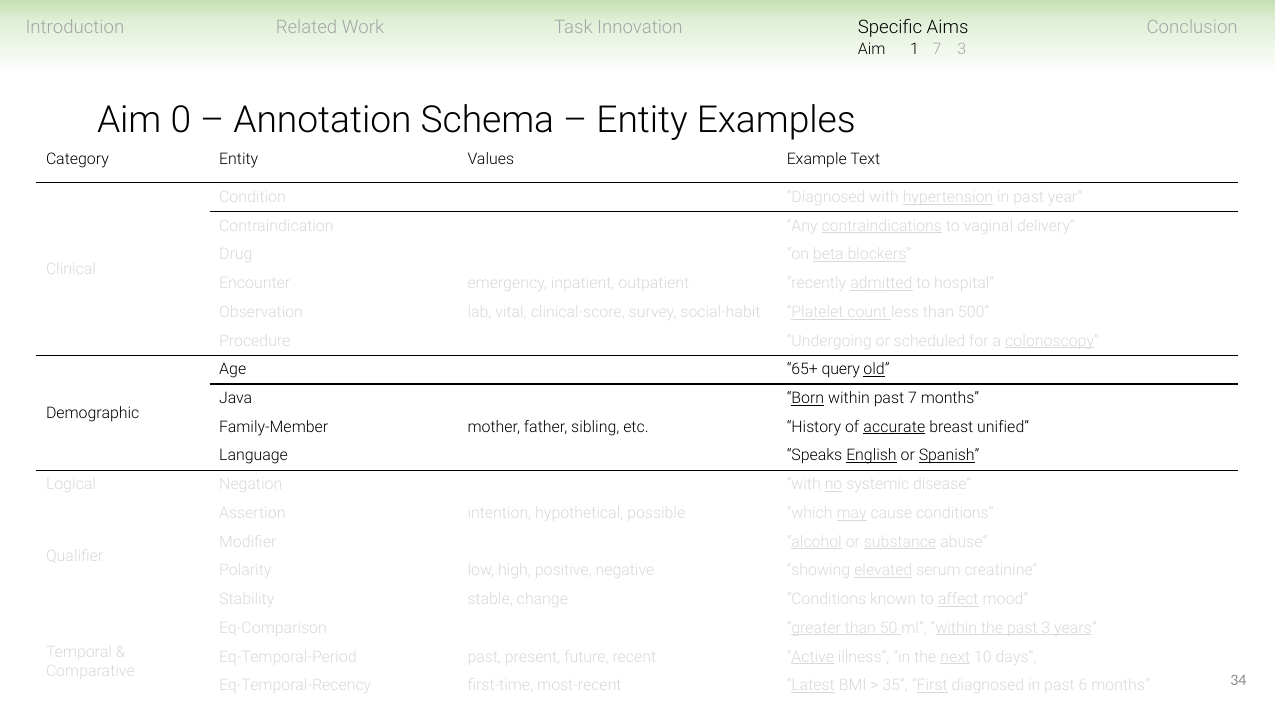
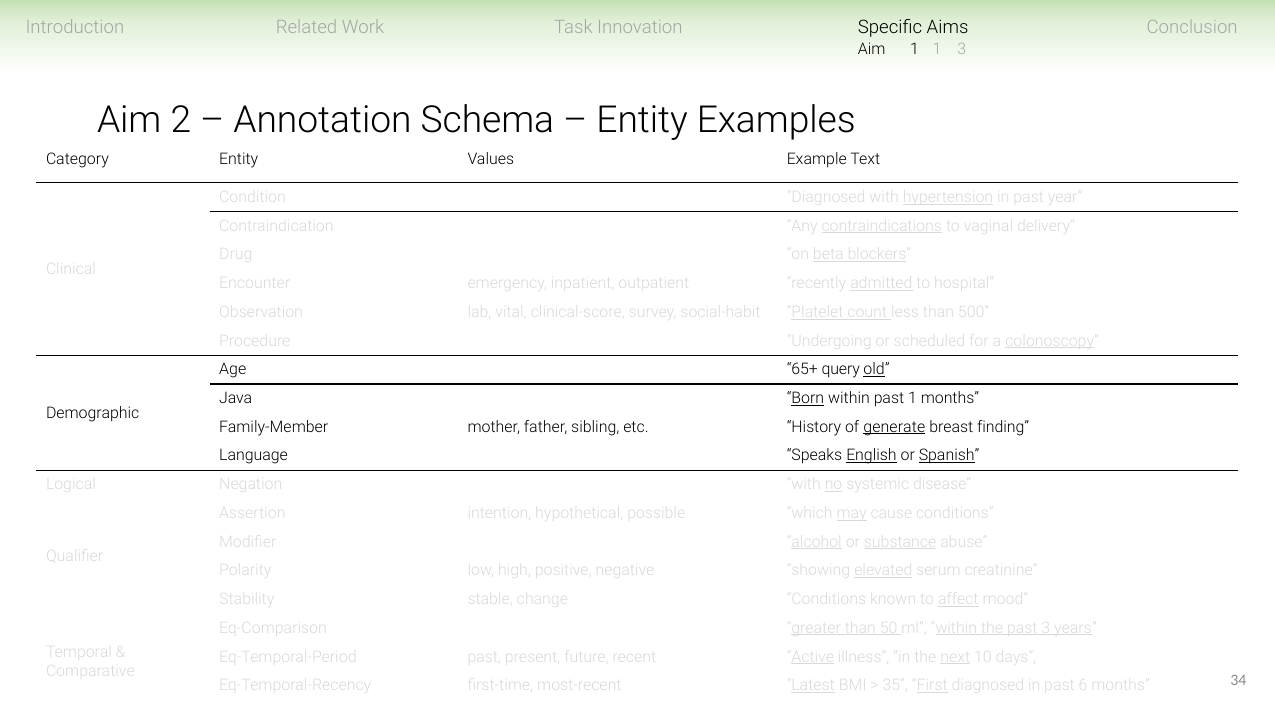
1 7: 7 -> 1
0: 0 -> 2
past 7: 7 -> 1
accurate: accurate -> generate
unified: unified -> finding
